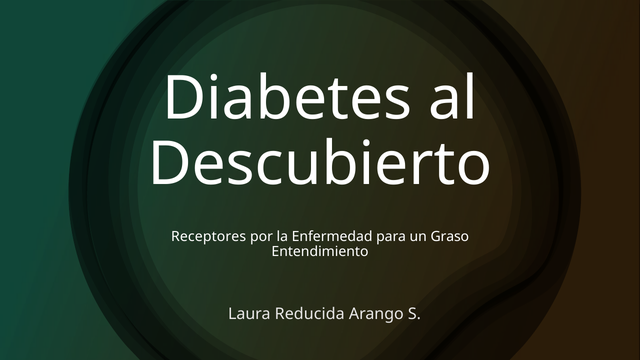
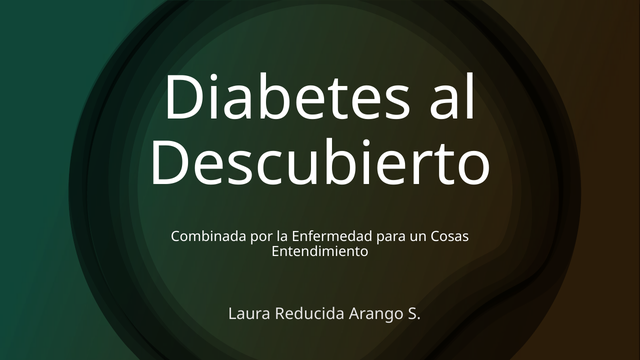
Receptores: Receptores -> Combinada
Graso: Graso -> Cosas
